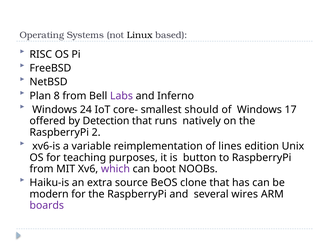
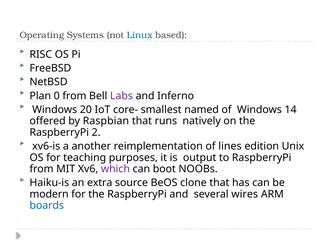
Linux colour: black -> blue
8: 8 -> 0
24: 24 -> 20
should: should -> named
17: 17 -> 14
Detection: Detection -> Raspbian
variable: variable -> another
button: button -> output
boards colour: purple -> blue
